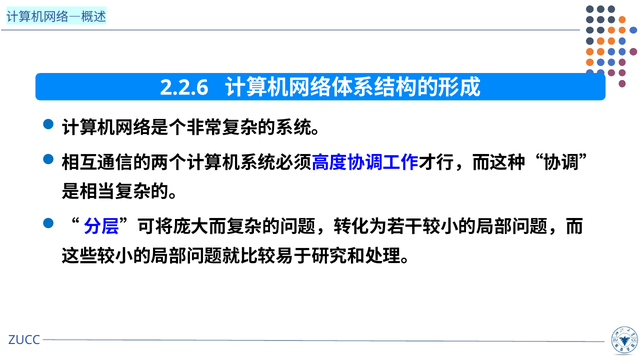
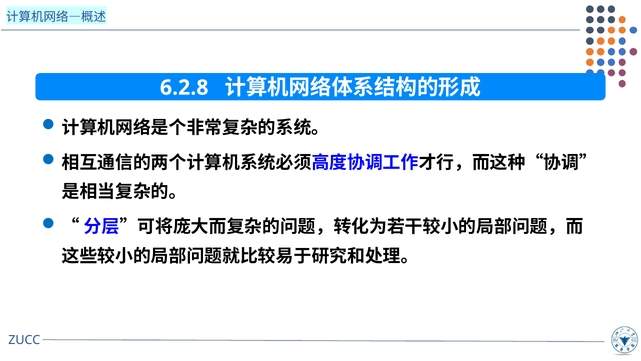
2.2.6: 2.2.6 -> 6.2.8
